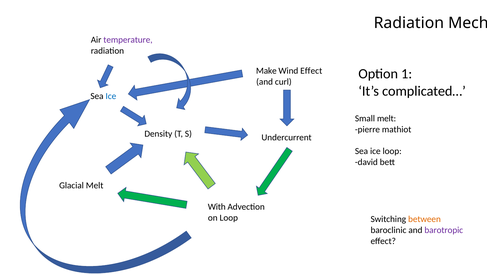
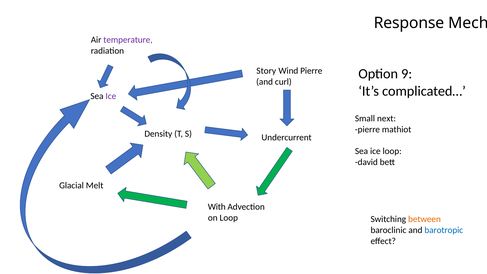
Radiation at (409, 23): Radiation -> Response
Make: Make -> Story
Wind Effect: Effect -> Pierre
1: 1 -> 9
Ice at (111, 96) colour: blue -> purple
Small melt: melt -> next
barotropic colour: purple -> blue
